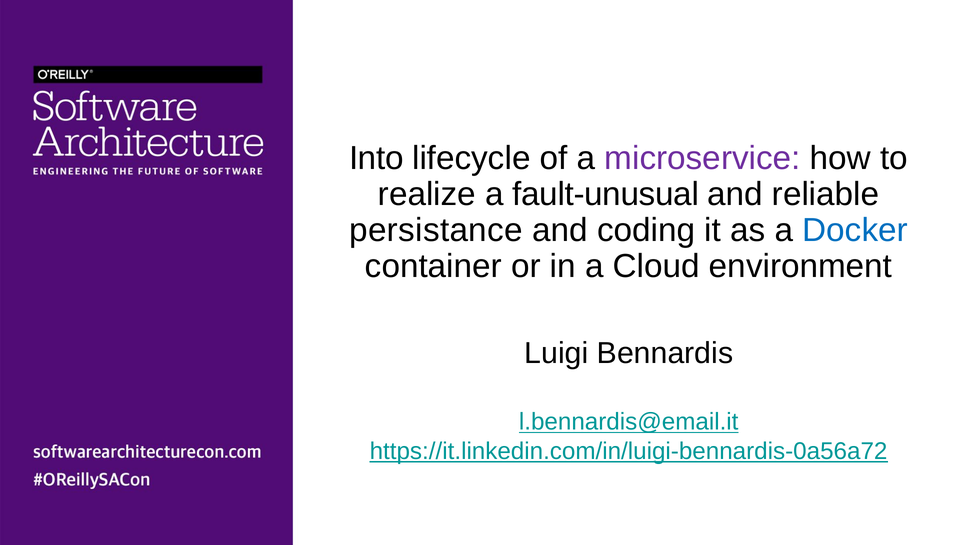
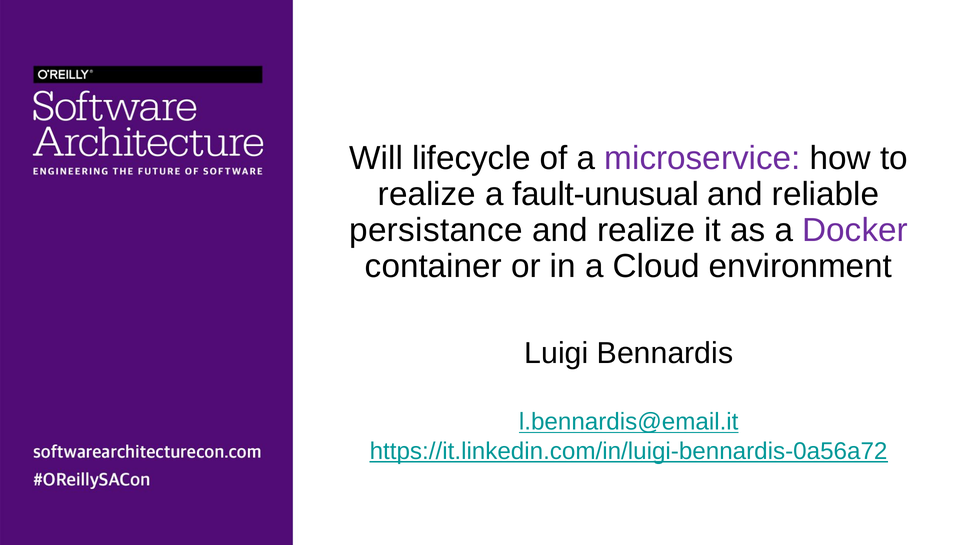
Into: Into -> Will
and coding: coding -> realize
Docker colour: blue -> purple
